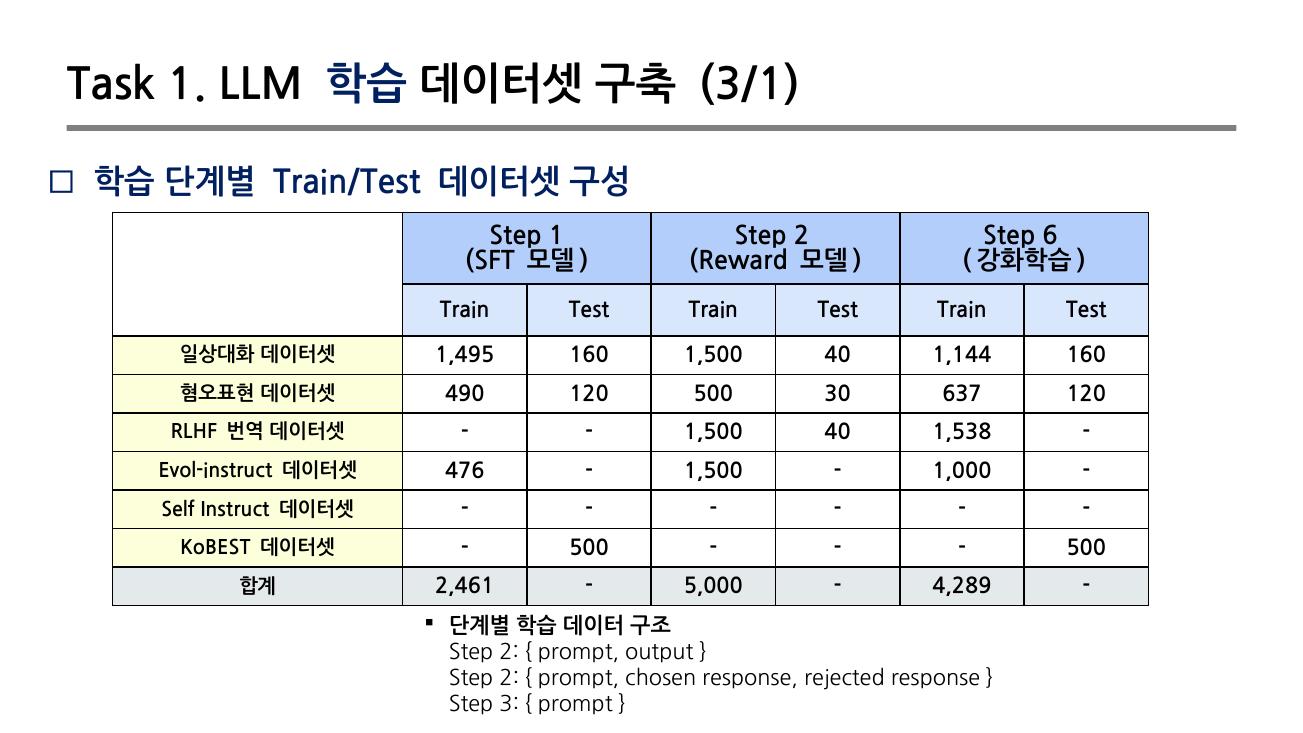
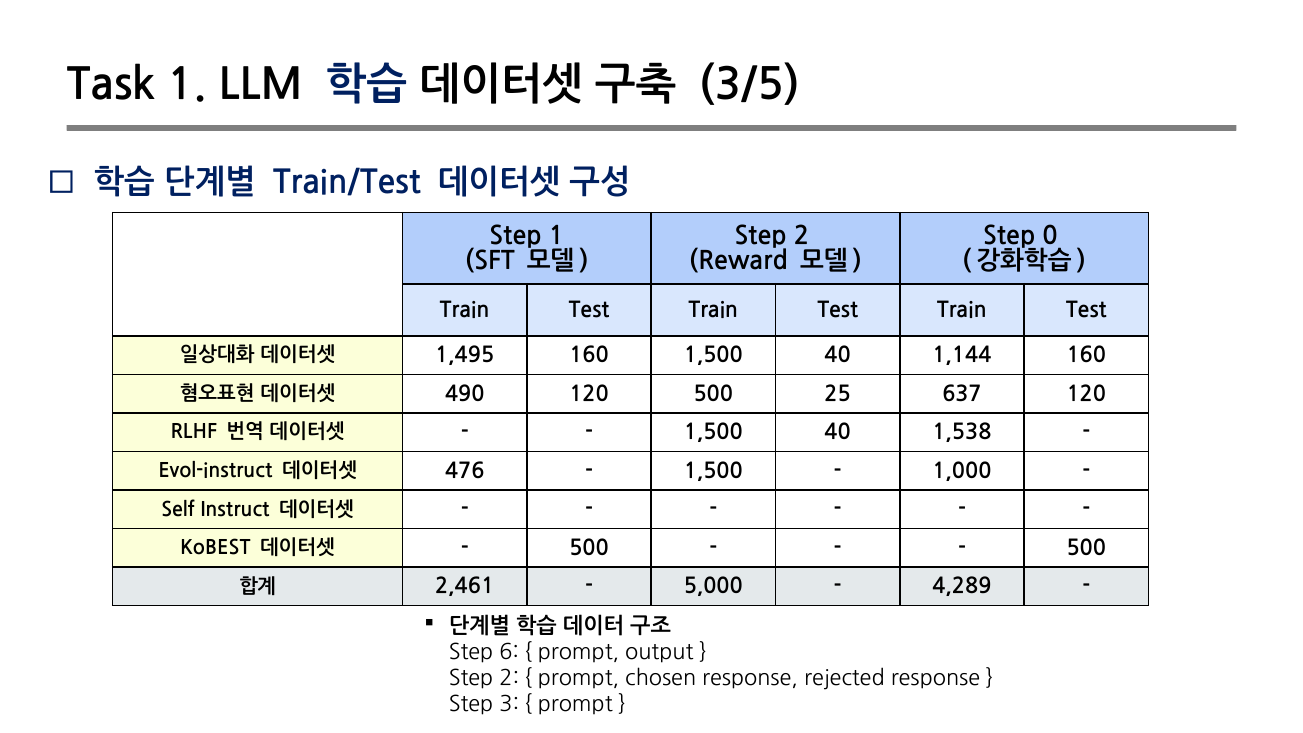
3/1: 3/1 -> 3/5
6: 6 -> 0
30: 30 -> 25
2 at (509, 653): 2 -> 6
